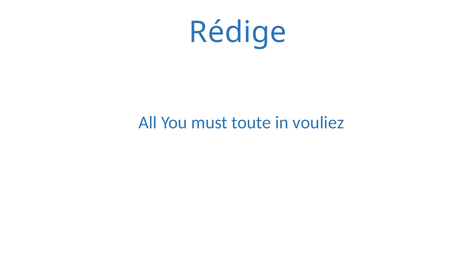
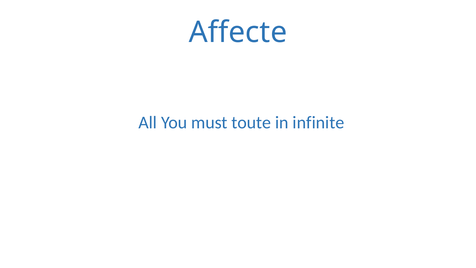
Rédige: Rédige -> Affecte
vouliez: vouliez -> infinite
